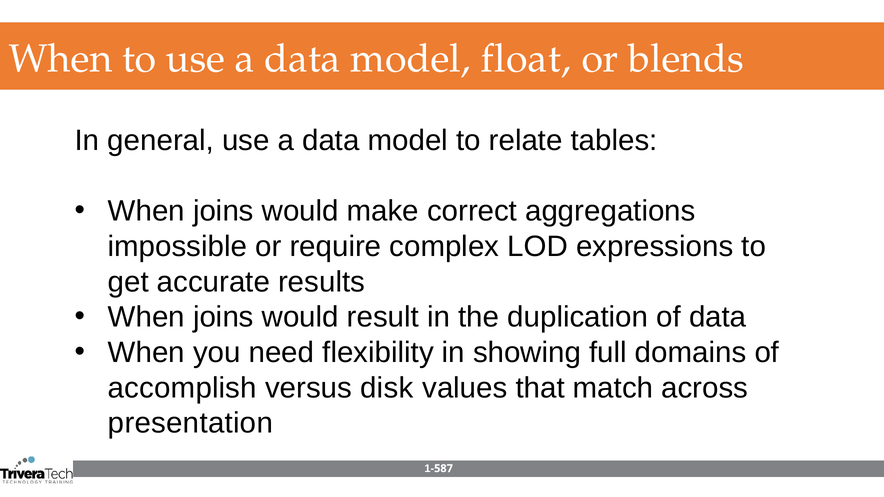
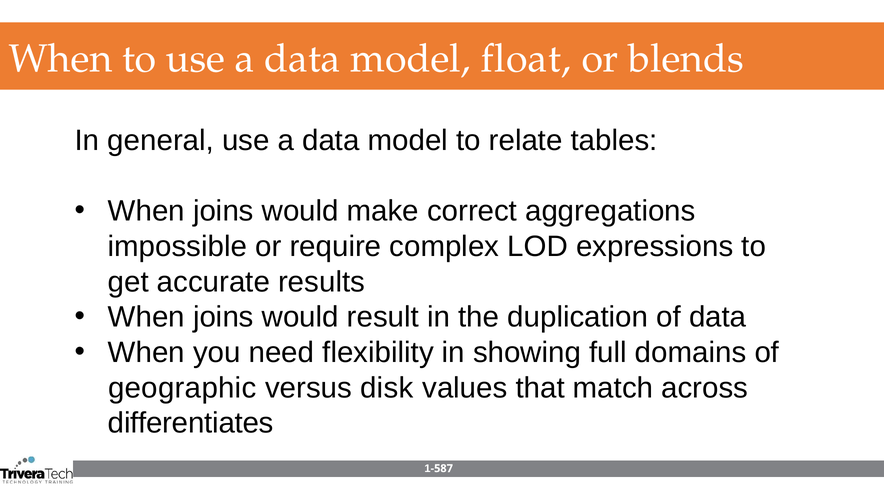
accomplish: accomplish -> geographic
presentation: presentation -> differentiates
